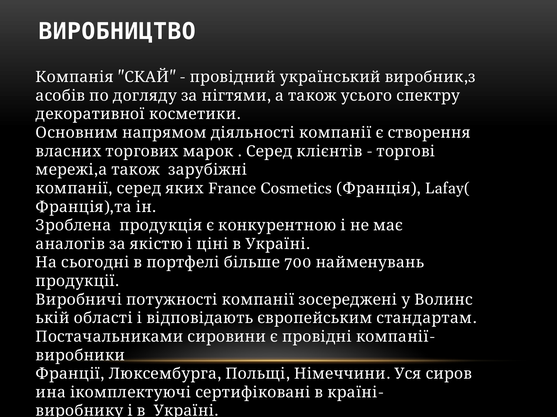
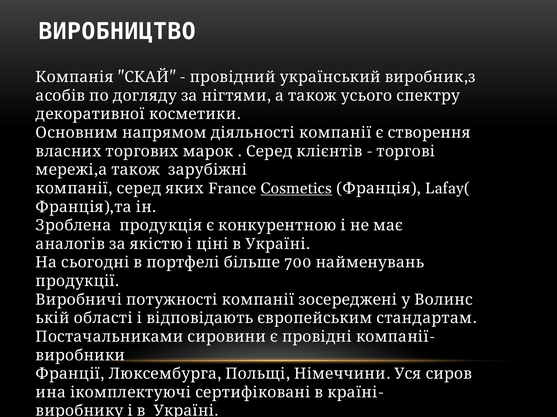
Cosmetics underline: none -> present
